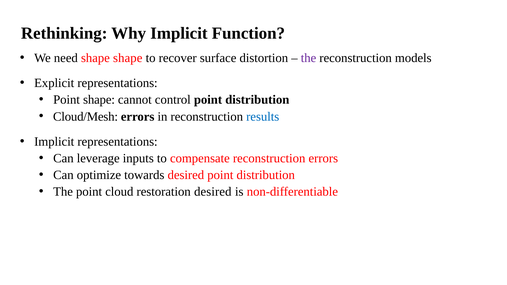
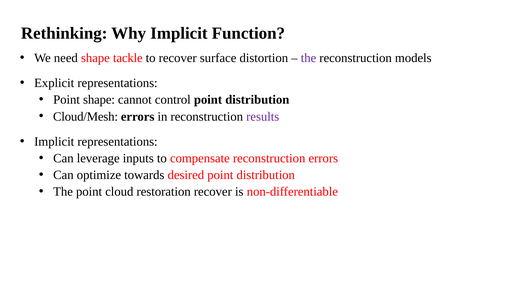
shape shape: shape -> tackle
results colour: blue -> purple
restoration desired: desired -> recover
